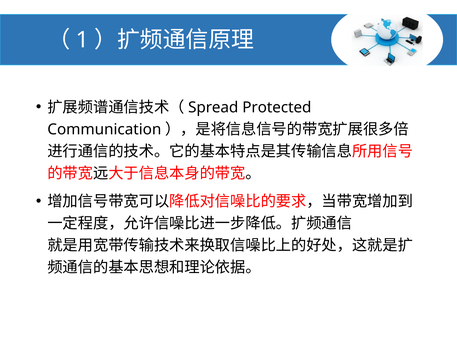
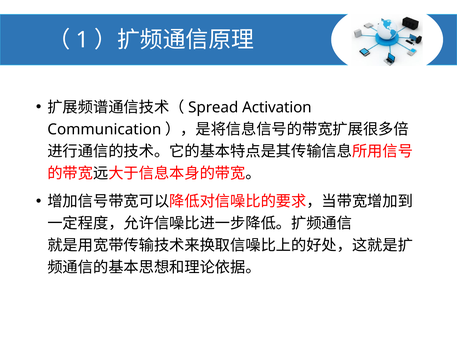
Protected: Protected -> Activation
